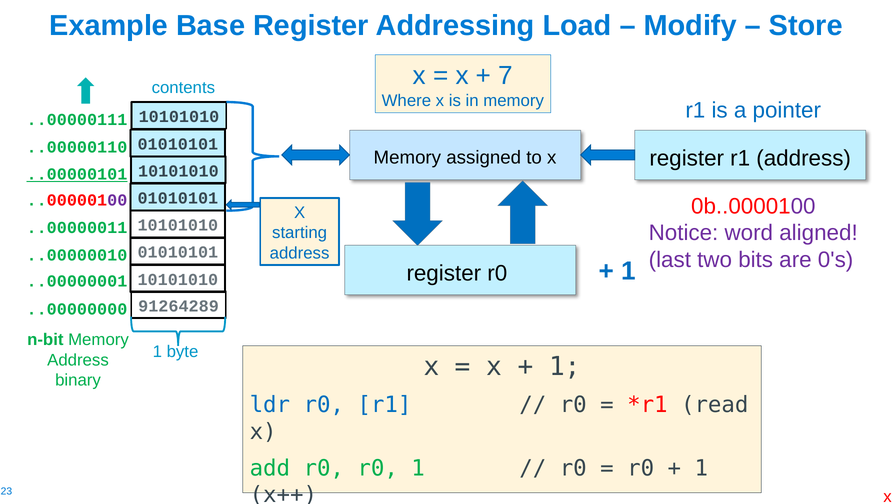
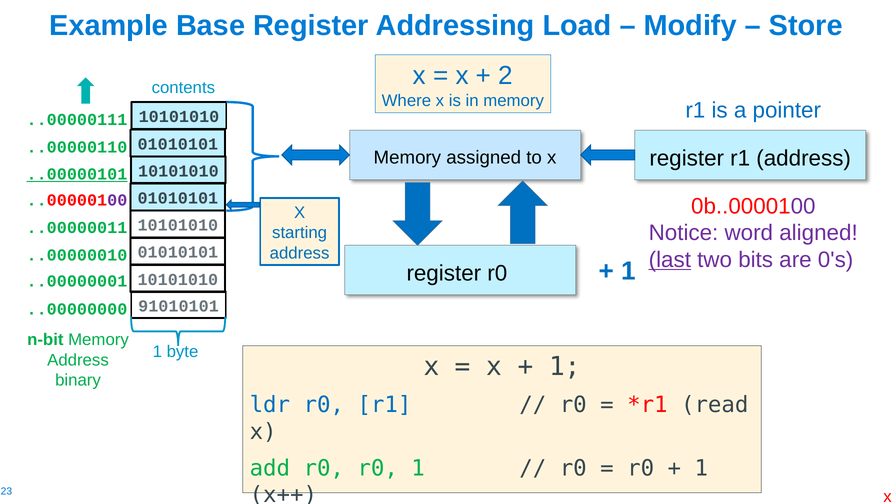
7: 7 -> 2
last underline: none -> present
91264289: 91264289 -> 91010101
